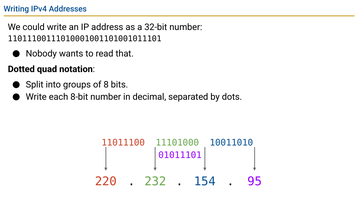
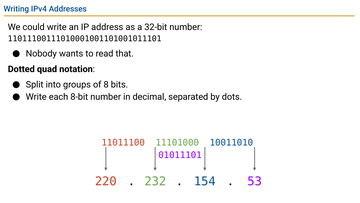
95: 95 -> 53
